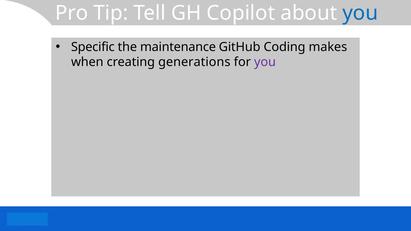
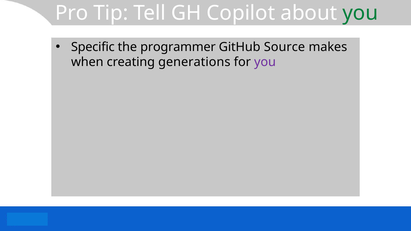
you at (360, 13) colour: blue -> green
maintenance: maintenance -> programmer
Coding: Coding -> Source
